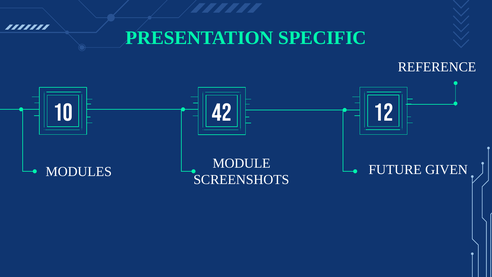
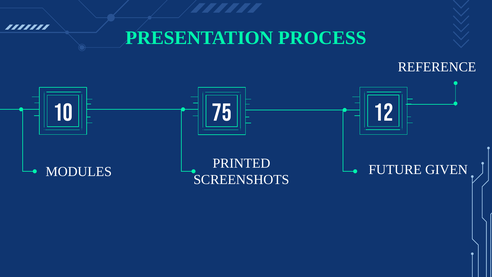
SPECIFIC: SPECIFIC -> PROCESS
42: 42 -> 75
MODULE: MODULE -> PRINTED
